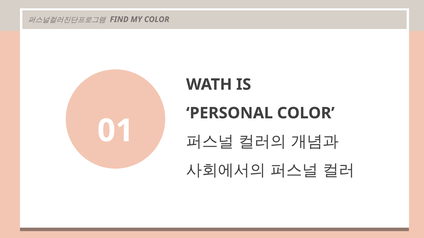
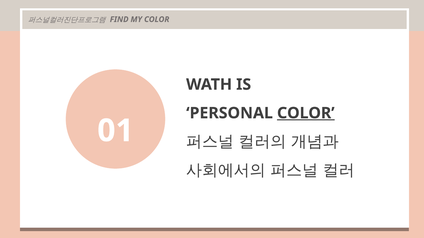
COLOR at (306, 113) underline: none -> present
